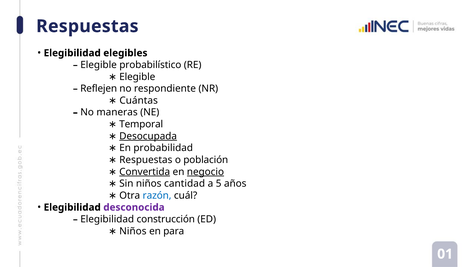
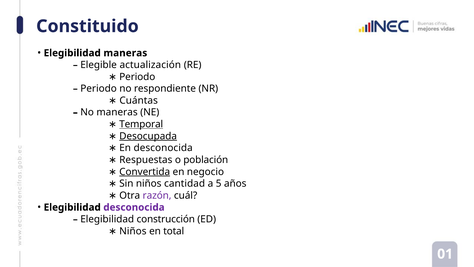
Respuestas at (87, 26): Respuestas -> Constituido
Elegibilidad elegibles: elegibles -> maneras
probabilístico: probabilístico -> actualización
Elegible at (137, 77): Elegible -> Periodo
Reflejen at (99, 89): Reflejen -> Periodo
Temporal underline: none -> present
En probabilidad: probabilidad -> desconocida
negocio underline: present -> none
razón colour: blue -> purple
para: para -> total
